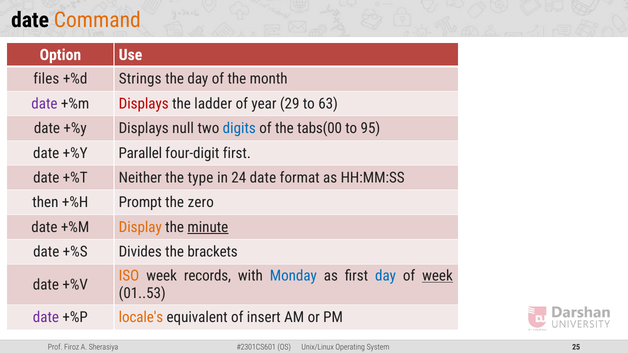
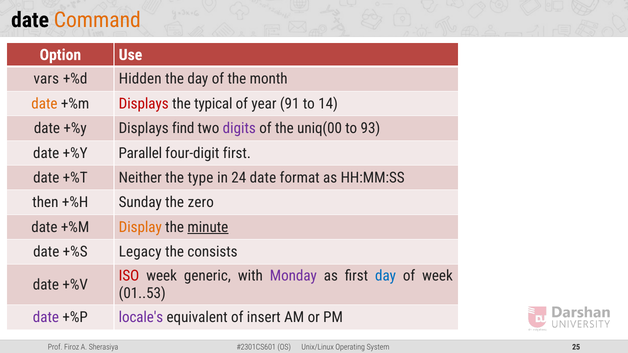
files: files -> vars
Strings: Strings -> Hidden
date at (44, 104) colour: purple -> orange
ladder: ladder -> typical
29: 29 -> 91
63: 63 -> 14
null: null -> find
digits colour: blue -> purple
tabs(00: tabs(00 -> uniq(00
95: 95 -> 93
Prompt: Prompt -> Sunday
Divides: Divides -> Legacy
brackets: brackets -> consists
ISO colour: orange -> red
records: records -> generic
Monday colour: blue -> purple
week at (437, 276) underline: present -> none
locale's colour: orange -> purple
